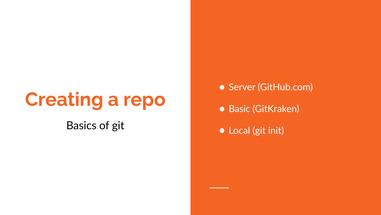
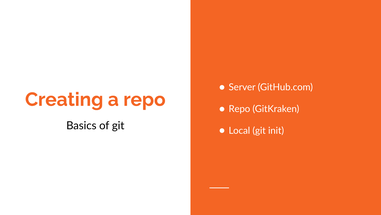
Basic at (239, 109): Basic -> Repo
